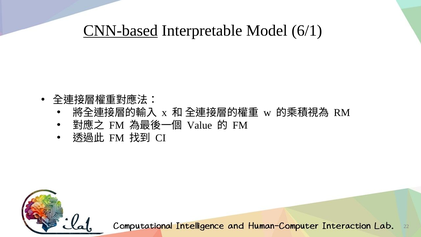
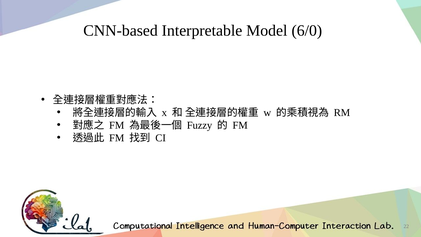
CNN-based underline: present -> none
6/1: 6/1 -> 6/0
Value: Value -> Fuzzy
